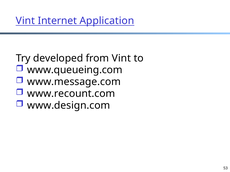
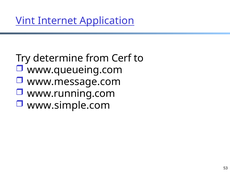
developed: developed -> determine
from Vint: Vint -> Cerf
www.recount.com: www.recount.com -> www.running.com
www.design.com: www.design.com -> www.simple.com
